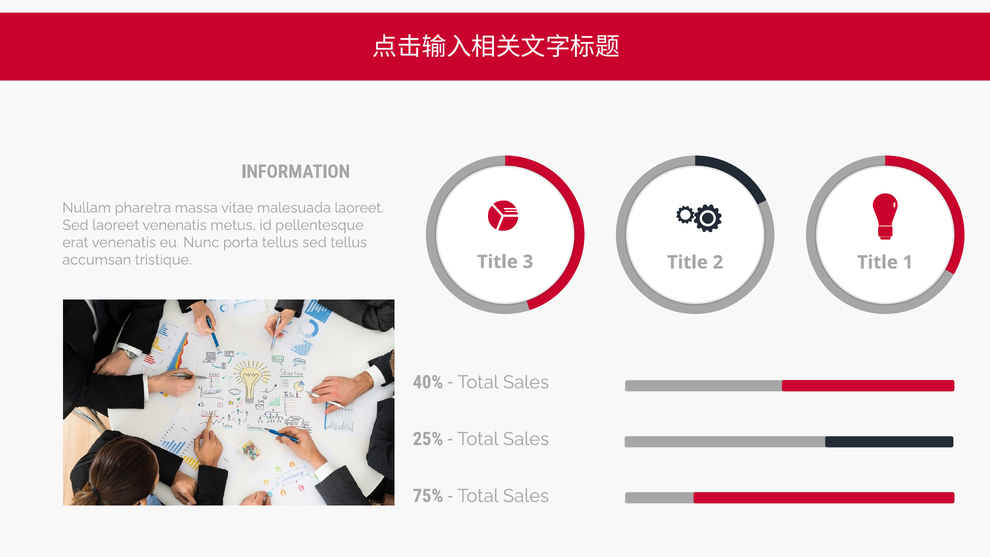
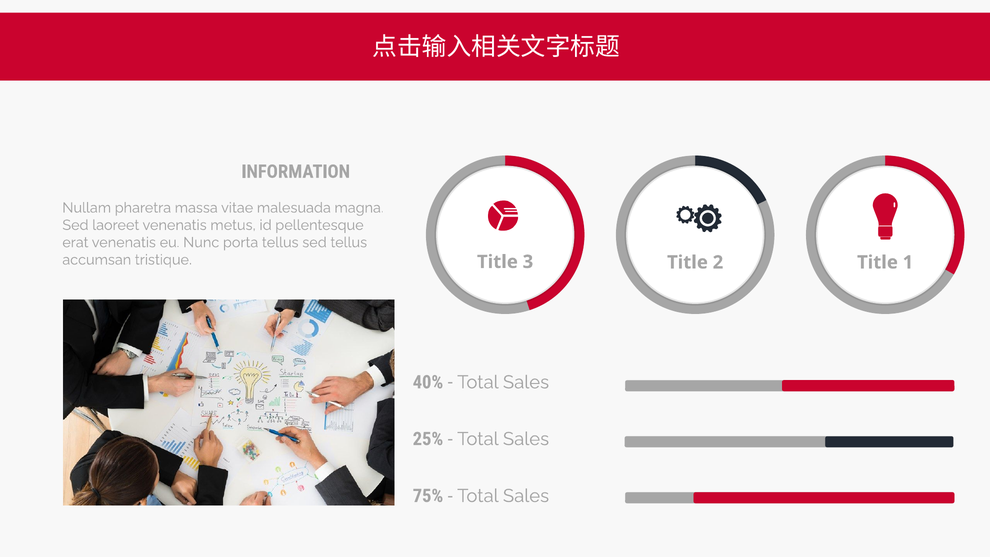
malesuada laoreet: laoreet -> magna
